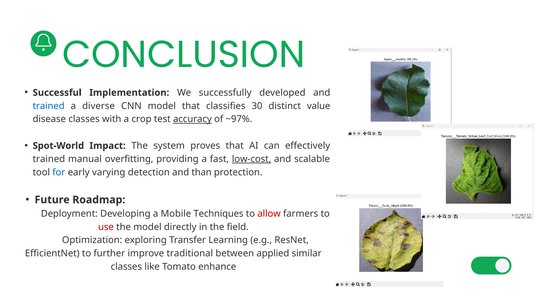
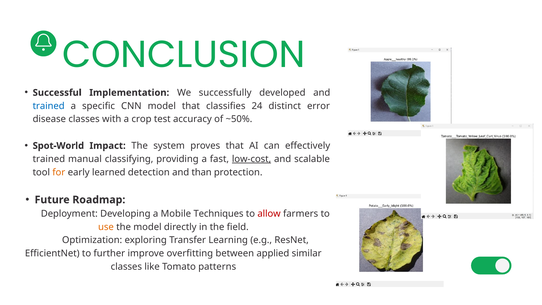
diverse: diverse -> specific
30: 30 -> 24
value: value -> error
accuracy underline: present -> none
~97%: ~97% -> ~50%
overfitting: overfitting -> classifying
for colour: blue -> orange
varying: varying -> learned
use colour: red -> orange
traditional: traditional -> overfitting
enhance: enhance -> patterns
